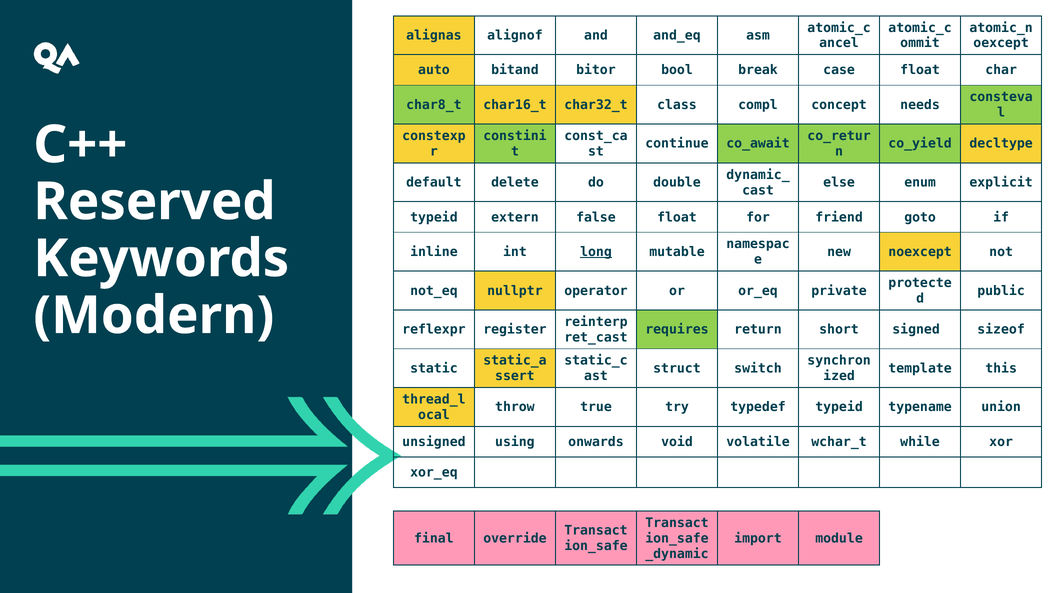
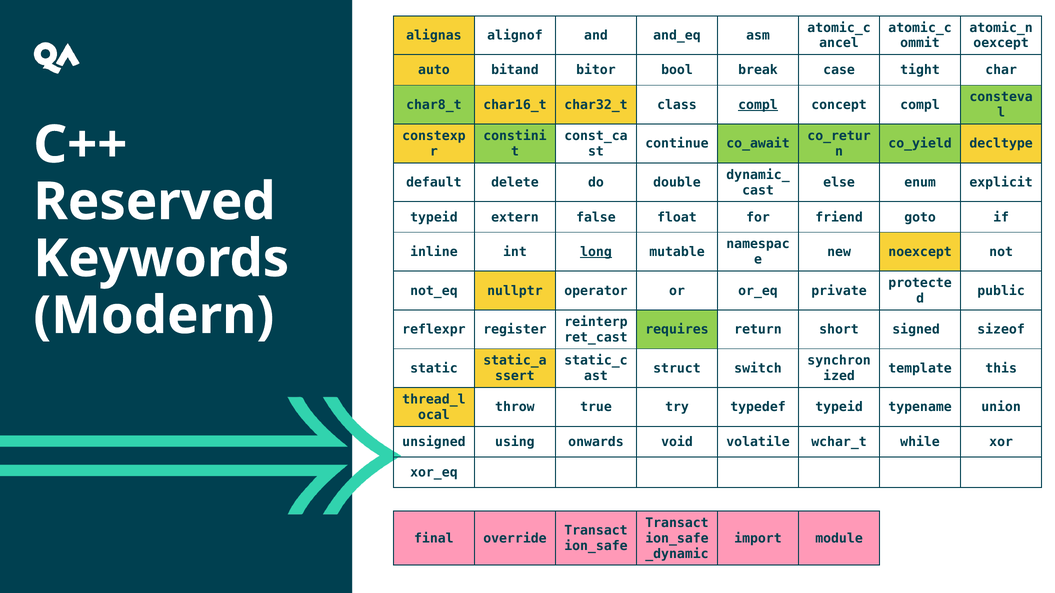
case float: float -> tight
compl at (758, 105) underline: none -> present
concept needs: needs -> compl
